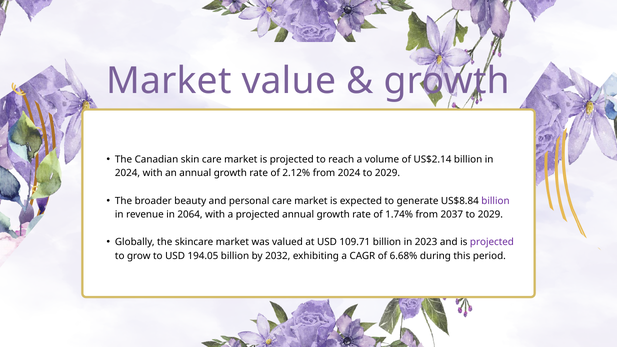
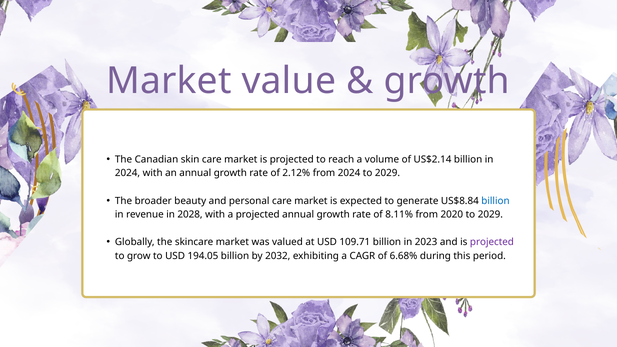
billion at (495, 201) colour: purple -> blue
2064: 2064 -> 2028
1.74%: 1.74% -> 8.11%
2037: 2037 -> 2020
